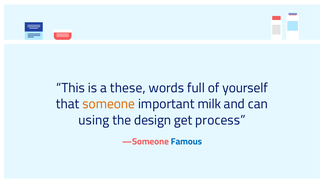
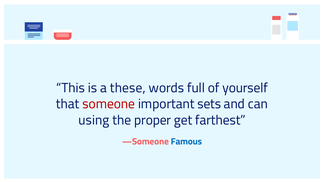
someone colour: orange -> red
milk: milk -> sets
design: design -> proper
process: process -> farthest
